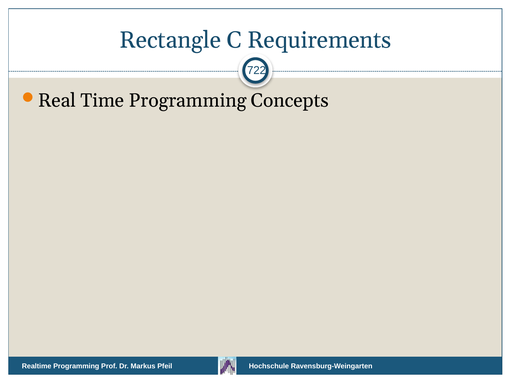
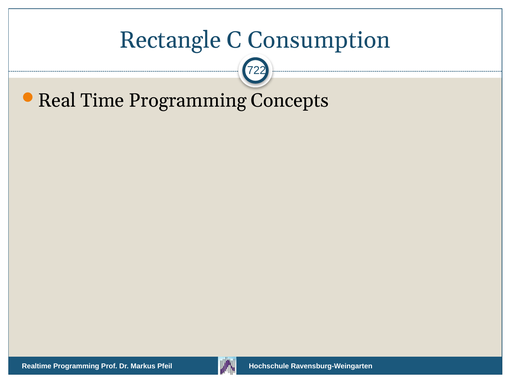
Requirements: Requirements -> Consumption
